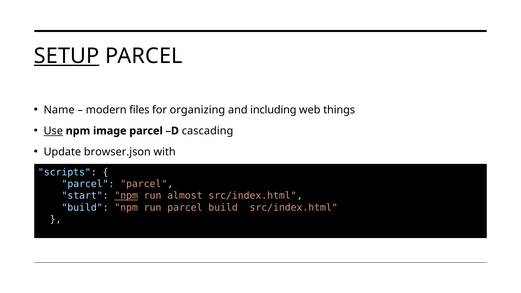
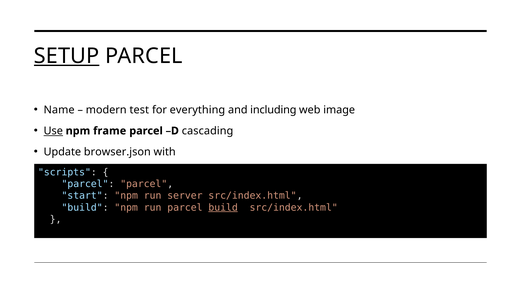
files: files -> test
organizing: organizing -> everything
things: things -> image
image: image -> frame
npm at (126, 196) underline: present -> none
almost: almost -> server
build at (223, 208) underline: none -> present
